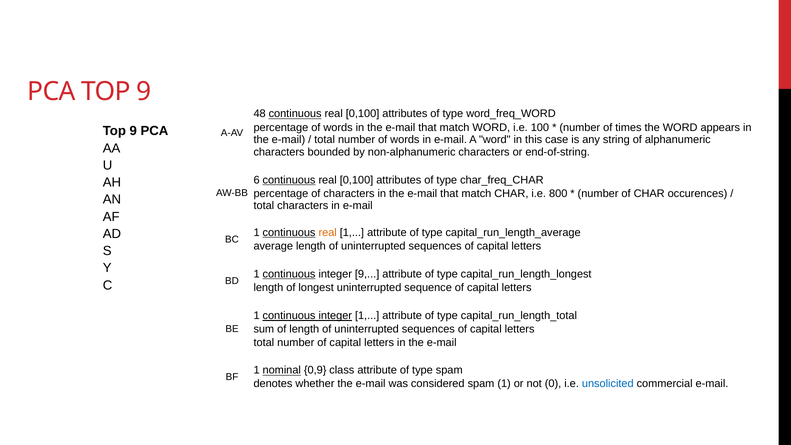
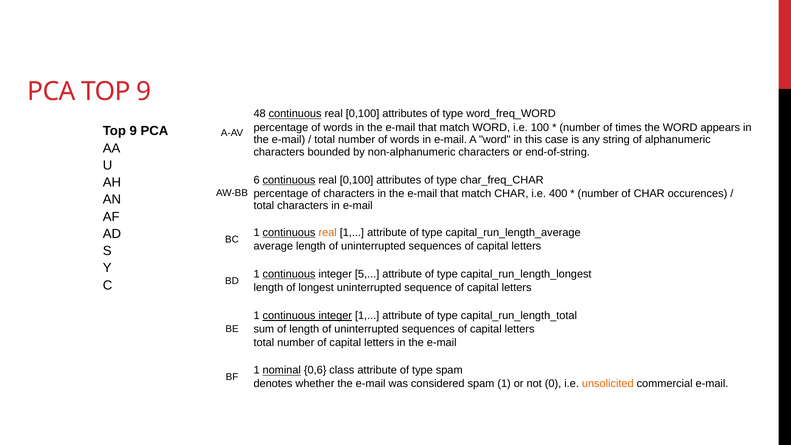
800: 800 -> 400
integer 9: 9 -> 5
0,9: 0,9 -> 0,6
unsolicited colour: blue -> orange
